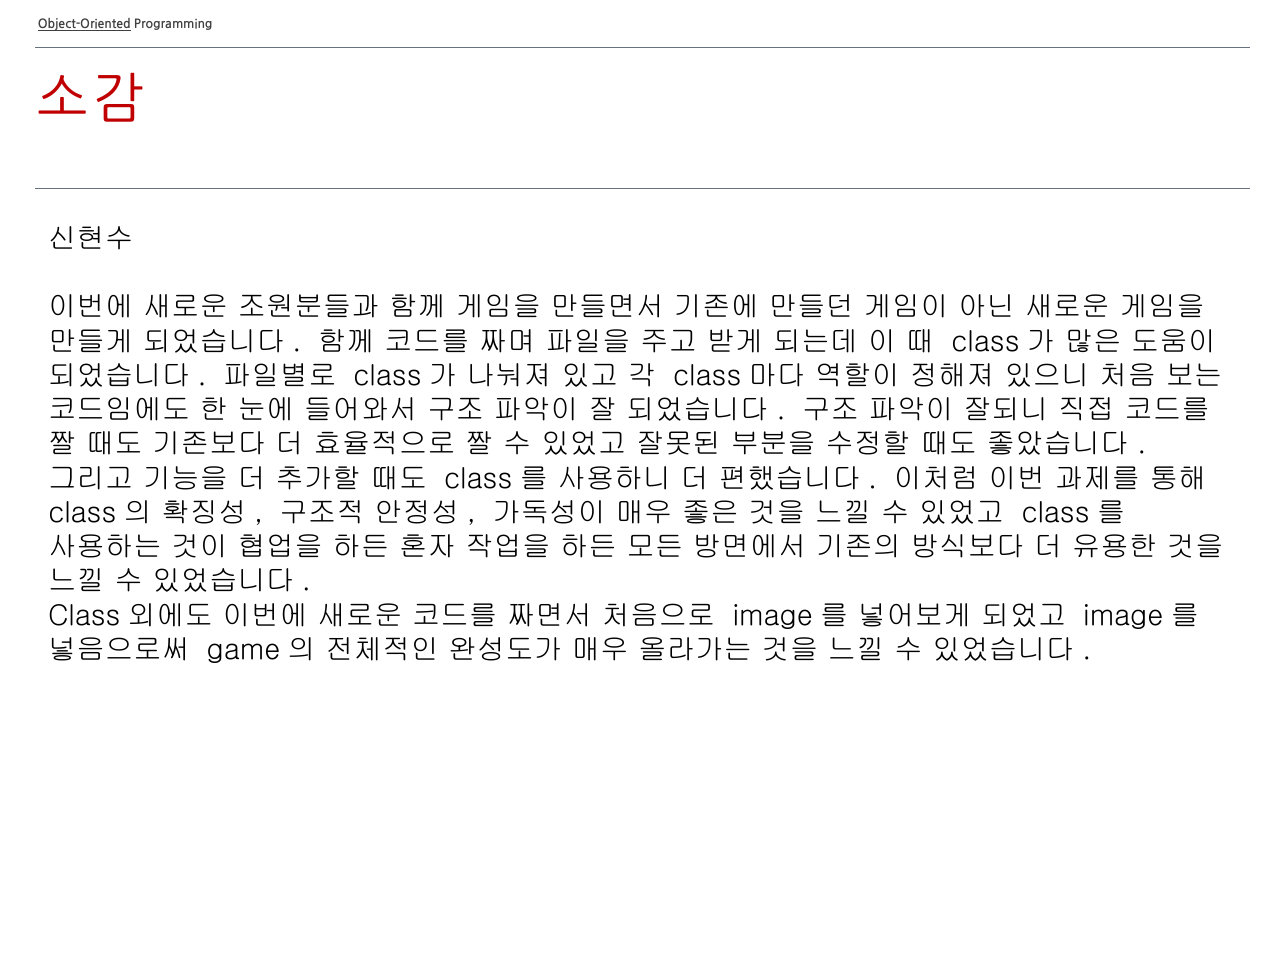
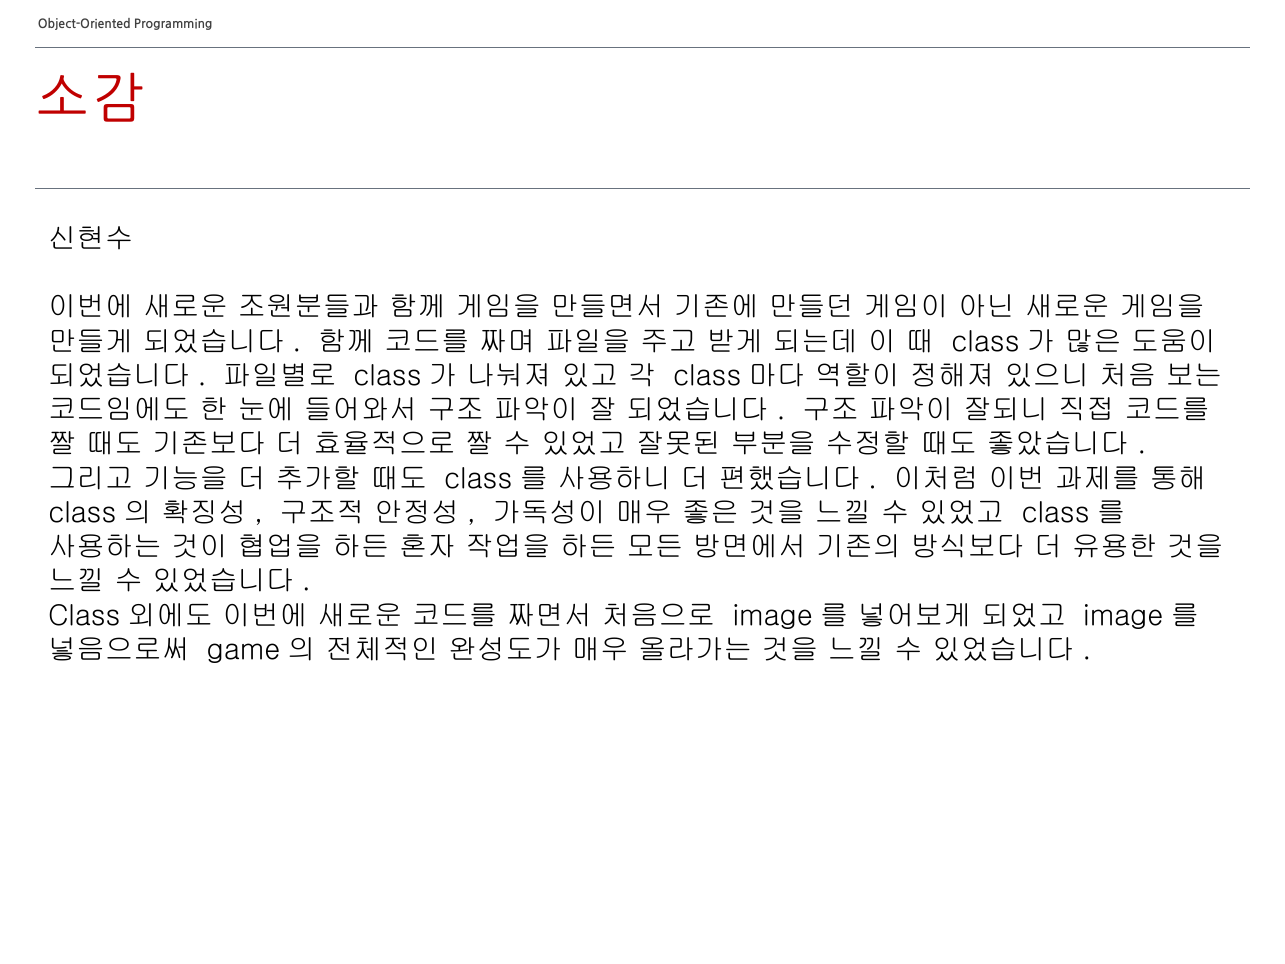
Object-Oriented underline: present -> none
